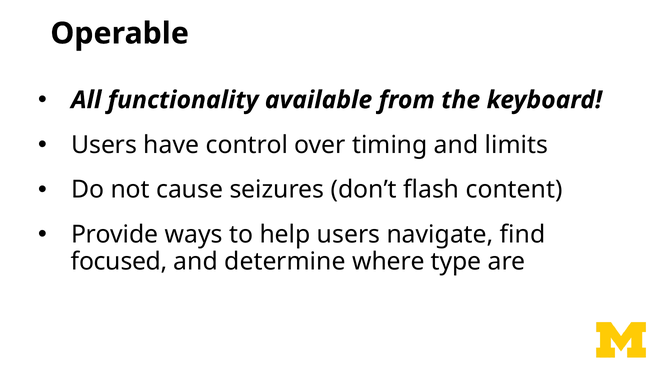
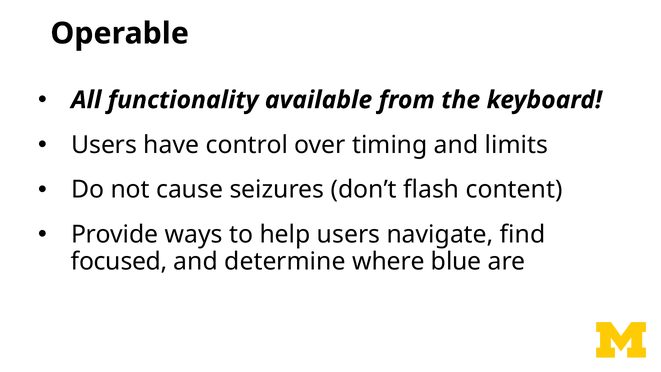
type: type -> blue
